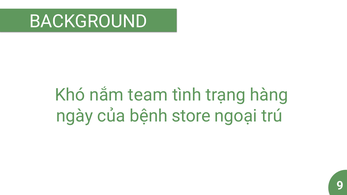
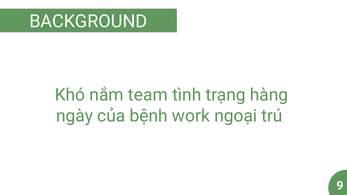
store: store -> work
